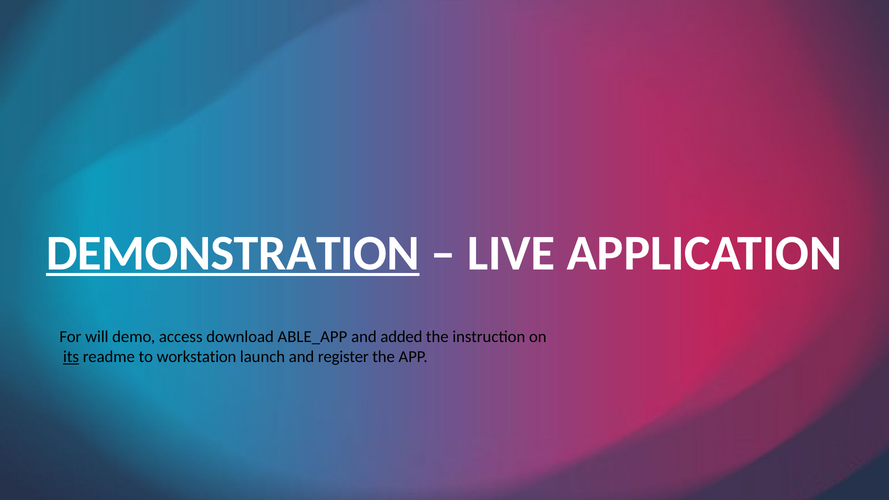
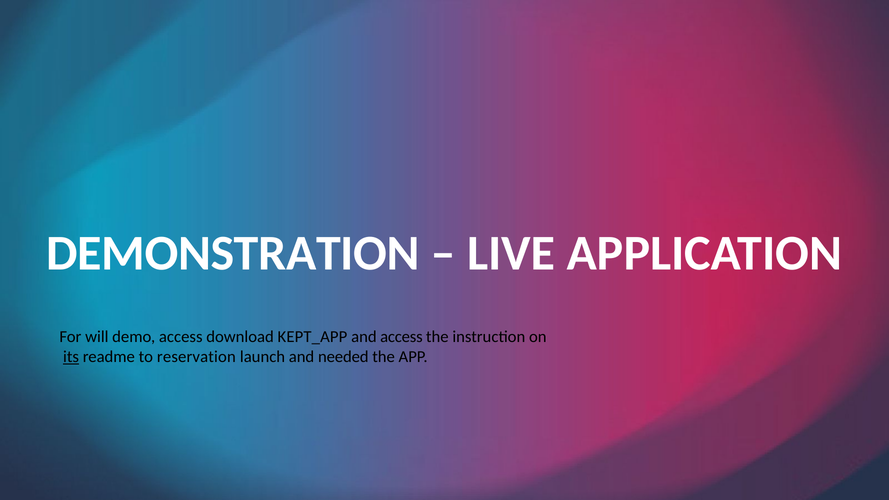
DEMONSTRATION underline: present -> none
ABLE_APP: ABLE_APP -> KEPT_APP
and added: added -> access
workstation: workstation -> reservation
register: register -> needed
